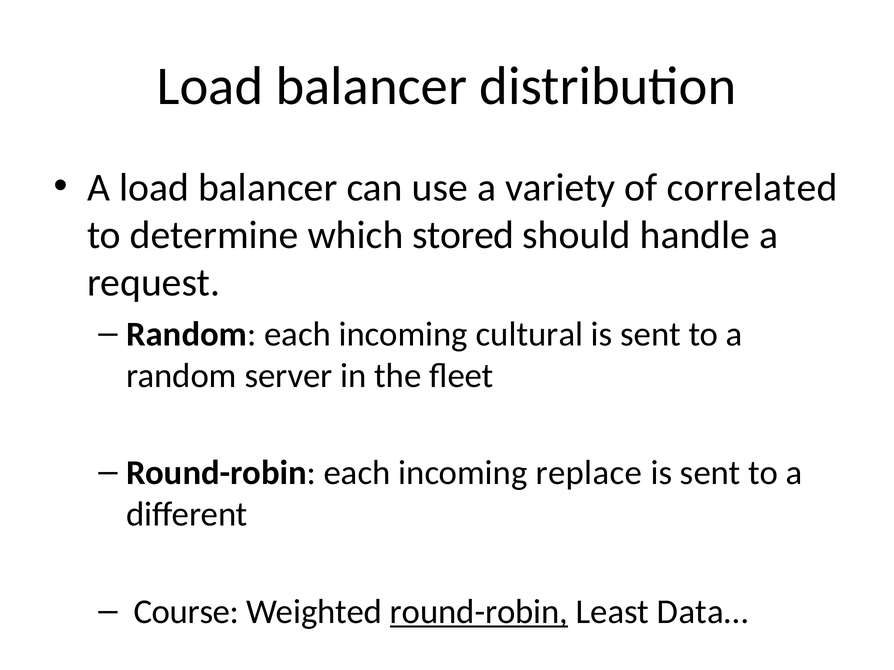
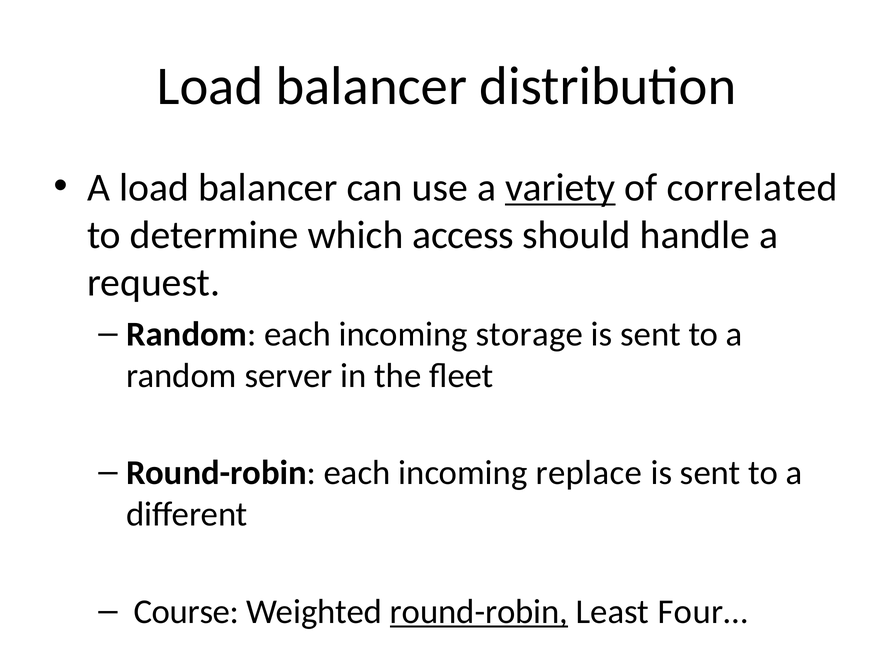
variety underline: none -> present
stored: stored -> access
cultural: cultural -> storage
Data…: Data… -> Four…
